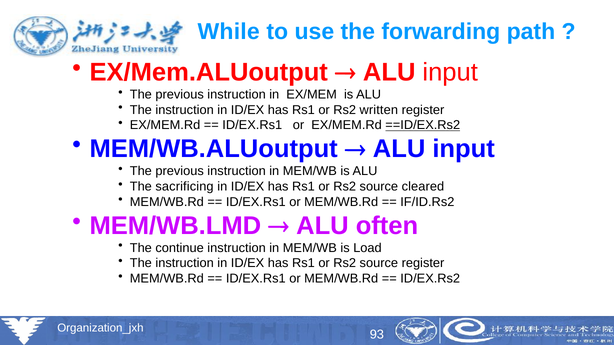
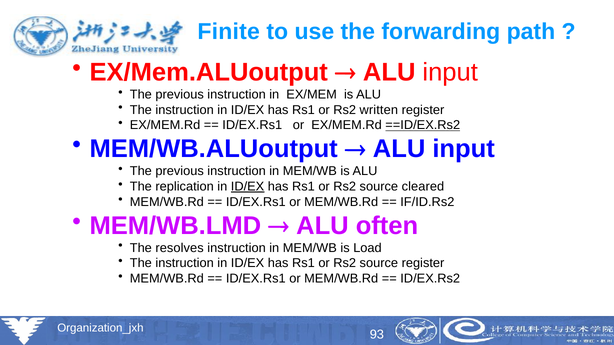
While: While -> Finite
sacrificing: sacrificing -> replication
ID/EX at (248, 187) underline: none -> present
continue: continue -> resolves
